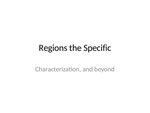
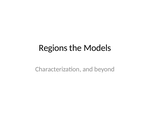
Specific: Specific -> Models
